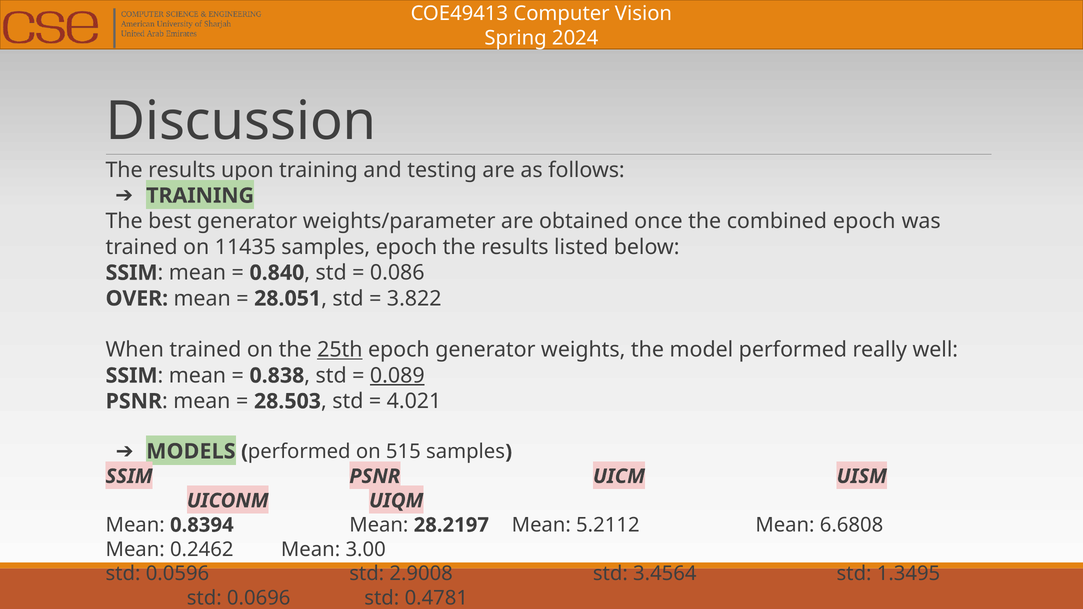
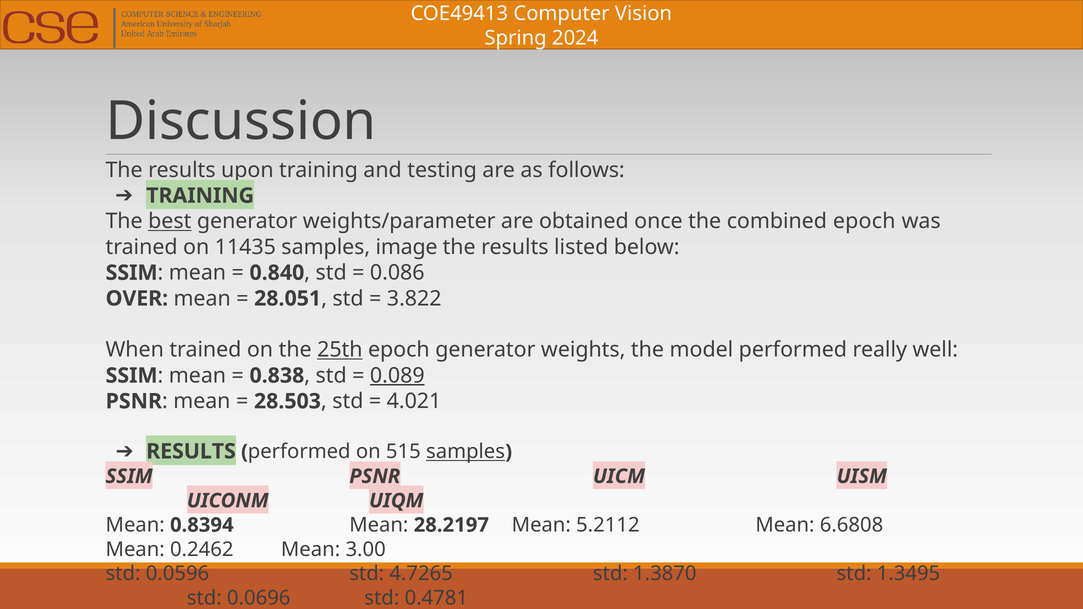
best underline: none -> present
samples epoch: epoch -> image
MODELS at (191, 451): MODELS -> RESULTS
samples at (466, 452) underline: none -> present
2.9008: 2.9008 -> 4.7265
3.4564: 3.4564 -> 1.3870
